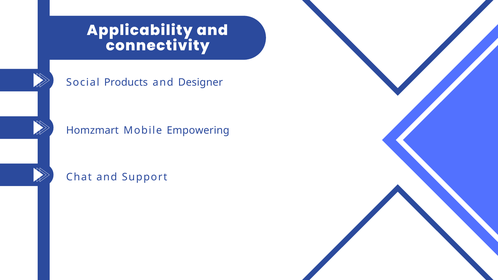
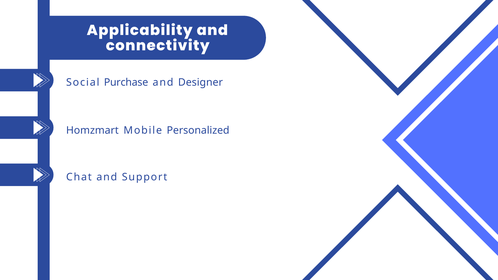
Products: Products -> Purchase
Empowering: Empowering -> Personalized
